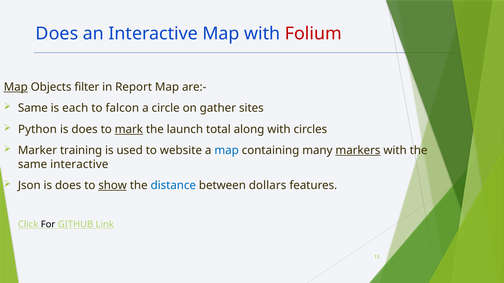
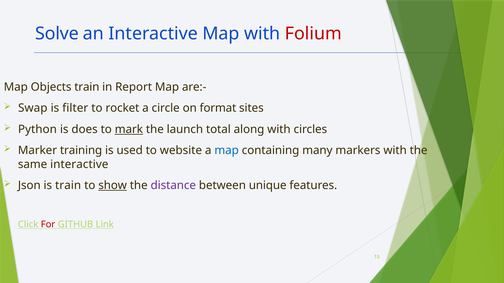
Does at (57, 34): Does -> Solve
Map at (16, 87) underline: present -> none
Objects filter: filter -> train
Same at (33, 108): Same -> Swap
each: each -> filter
falcon: falcon -> rocket
gather: gather -> format
markers underline: present -> none
does at (68, 186): does -> train
distance colour: blue -> purple
dollars: dollars -> unique
For colour: black -> red
